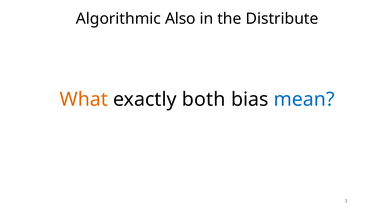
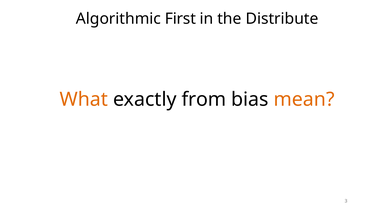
Also: Also -> First
both: both -> from
mean colour: blue -> orange
